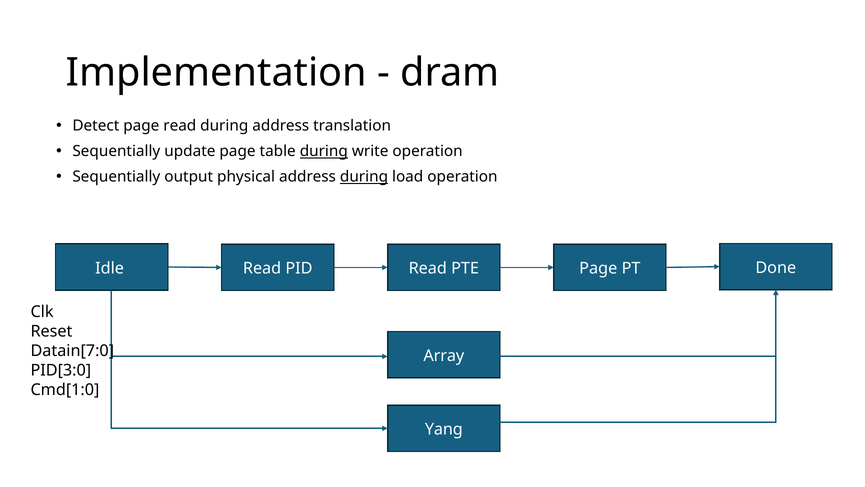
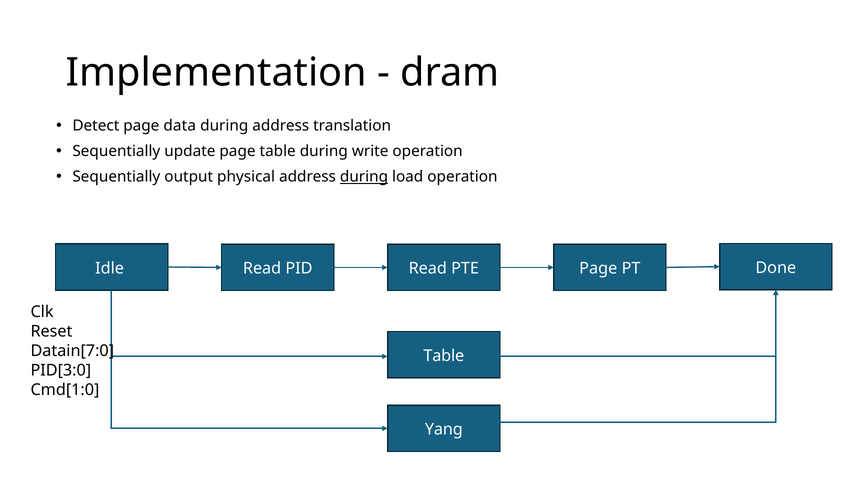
page read: read -> data
during at (324, 151) underline: present -> none
Array at (444, 355): Array -> Table
